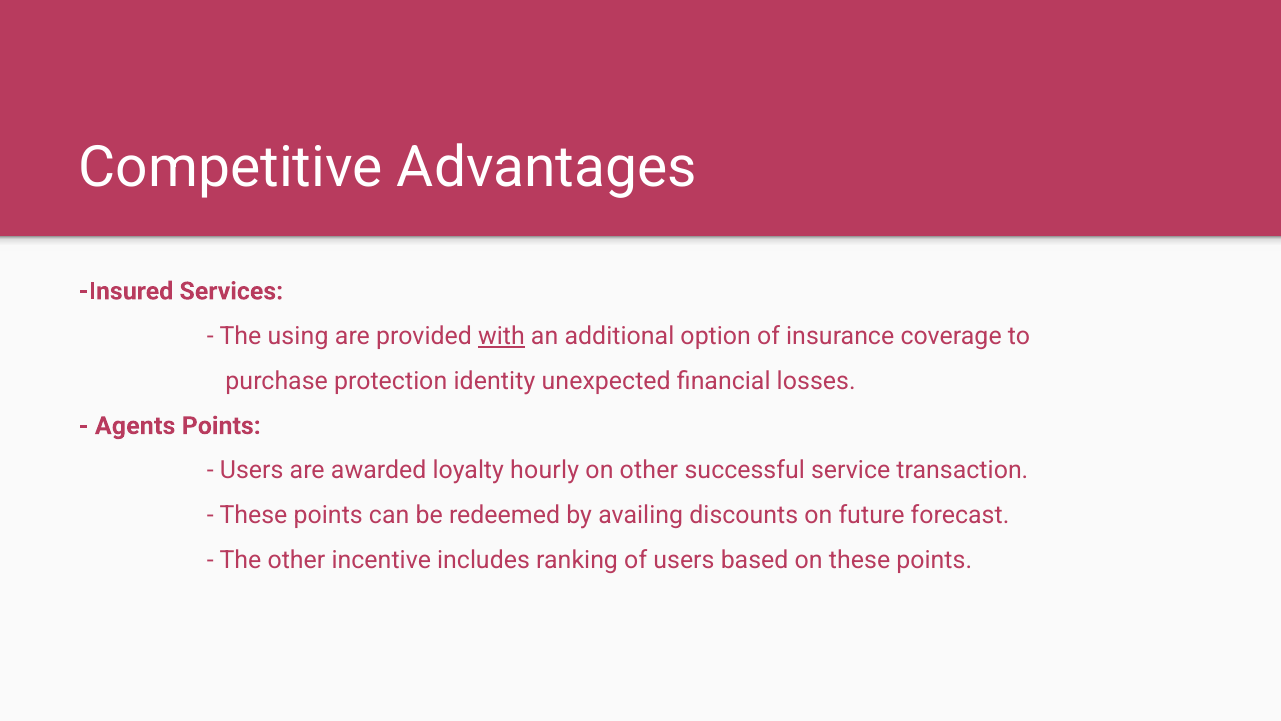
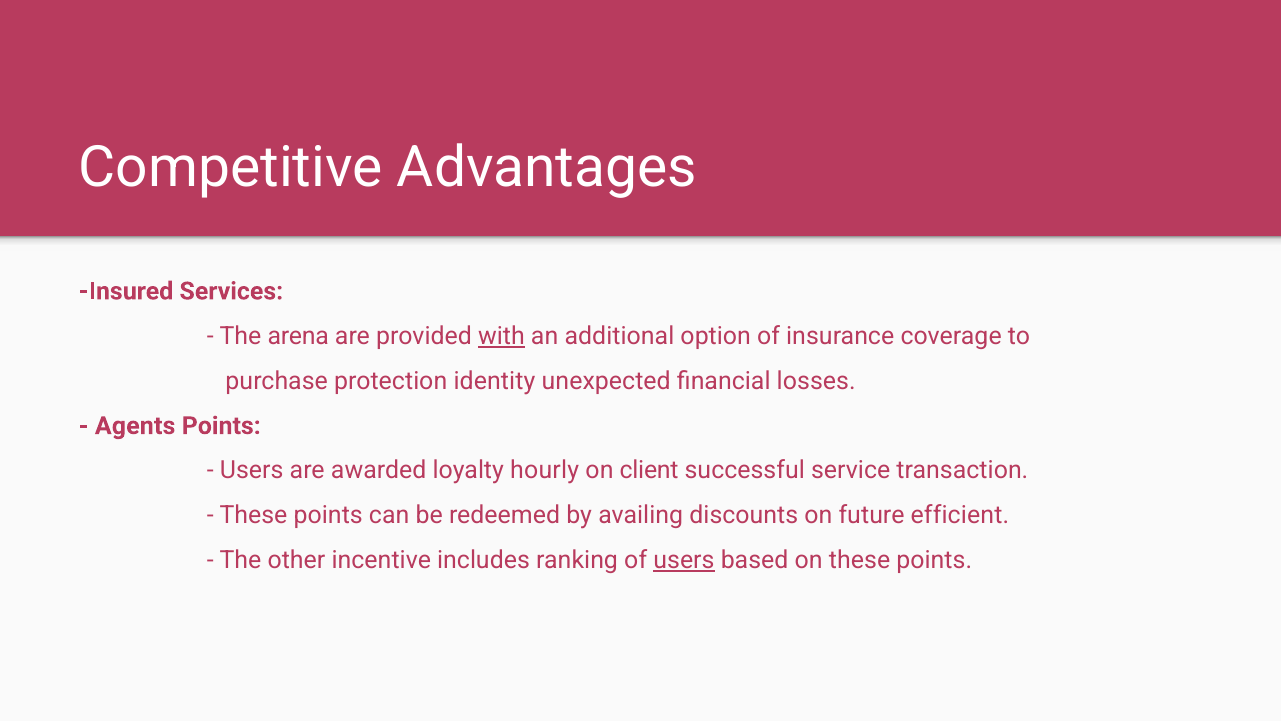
using: using -> arena
on other: other -> client
forecast: forecast -> efficient
users at (684, 560) underline: none -> present
